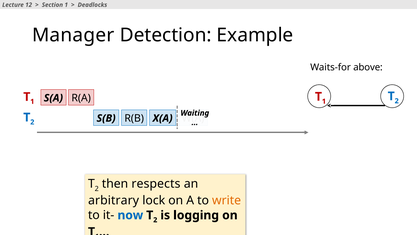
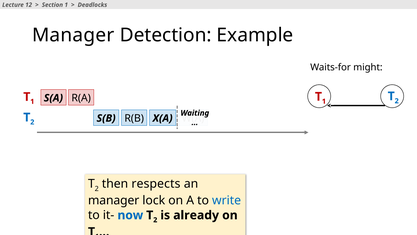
above: above -> might
arbitrary at (114, 200): arbitrary -> manager
write colour: orange -> blue
logging: logging -> already
